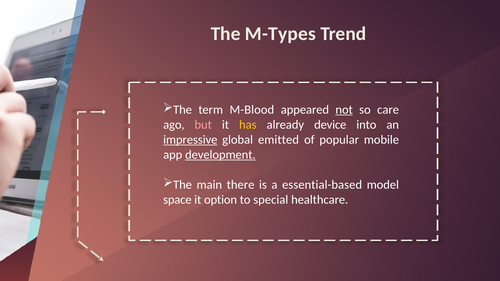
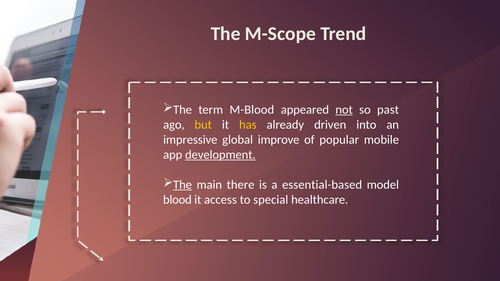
M-Types: M-Types -> M-Scope
care: care -> past
but colour: pink -> yellow
device: device -> driven
impressive underline: present -> none
emitted: emitted -> improve
The at (183, 185) underline: none -> present
space: space -> blood
option: option -> access
